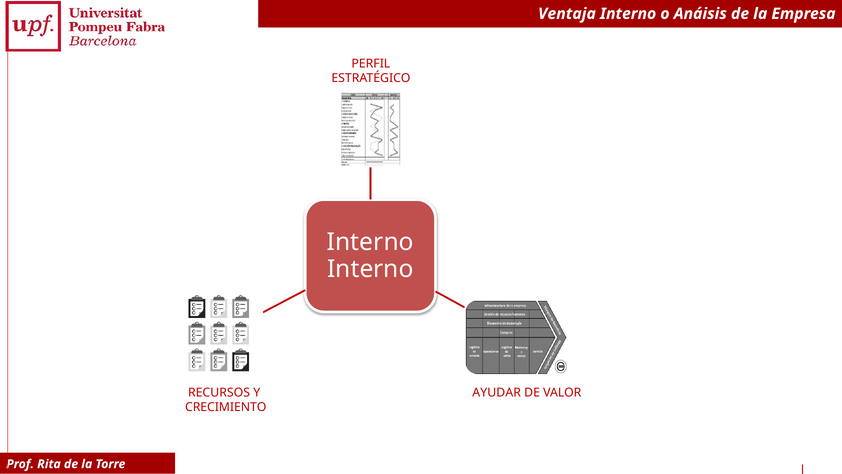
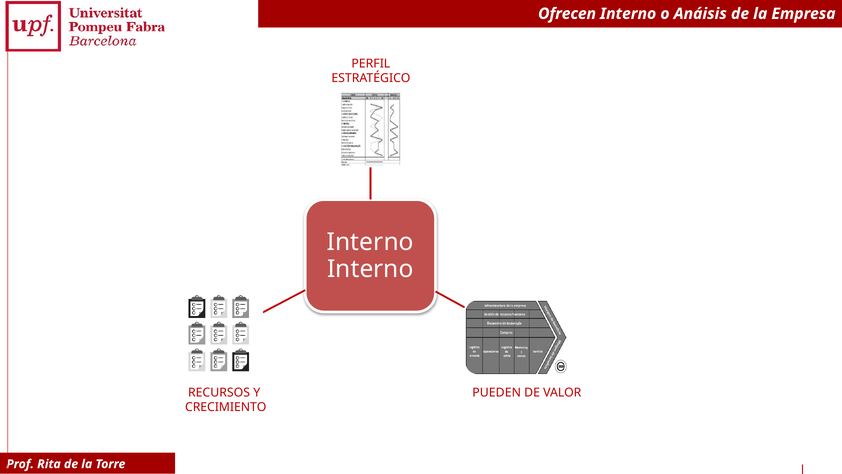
Ventaja: Ventaja -> Ofrecen
AYUDAR: AYUDAR -> PUEDEN
